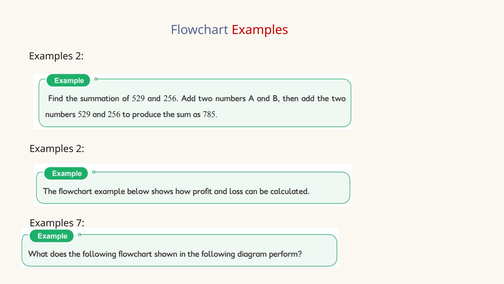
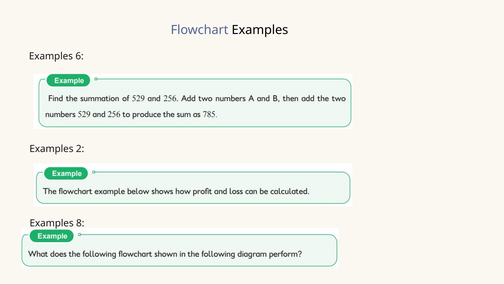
Examples at (260, 30) colour: red -> black
2 at (80, 56): 2 -> 6
7: 7 -> 8
